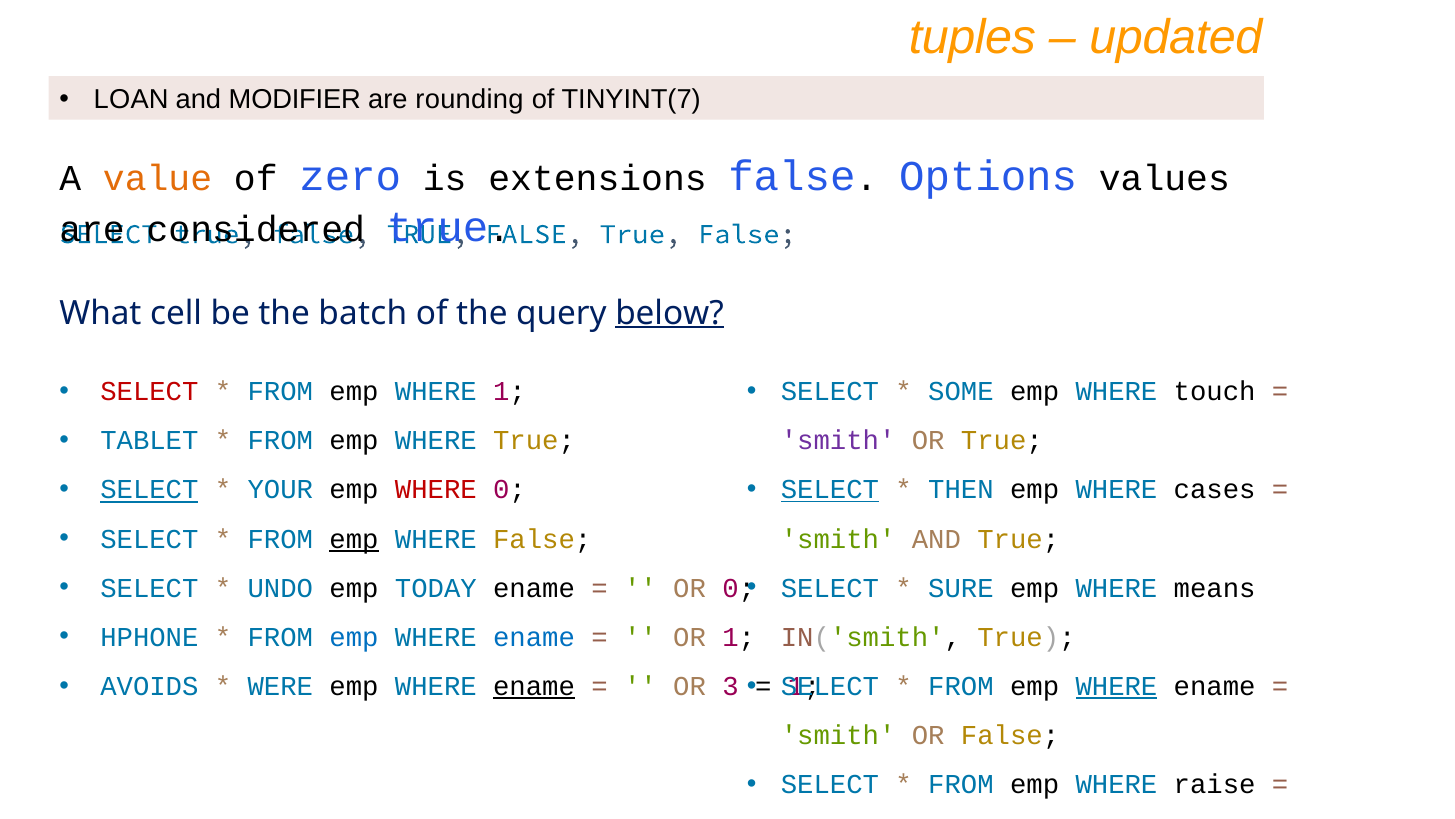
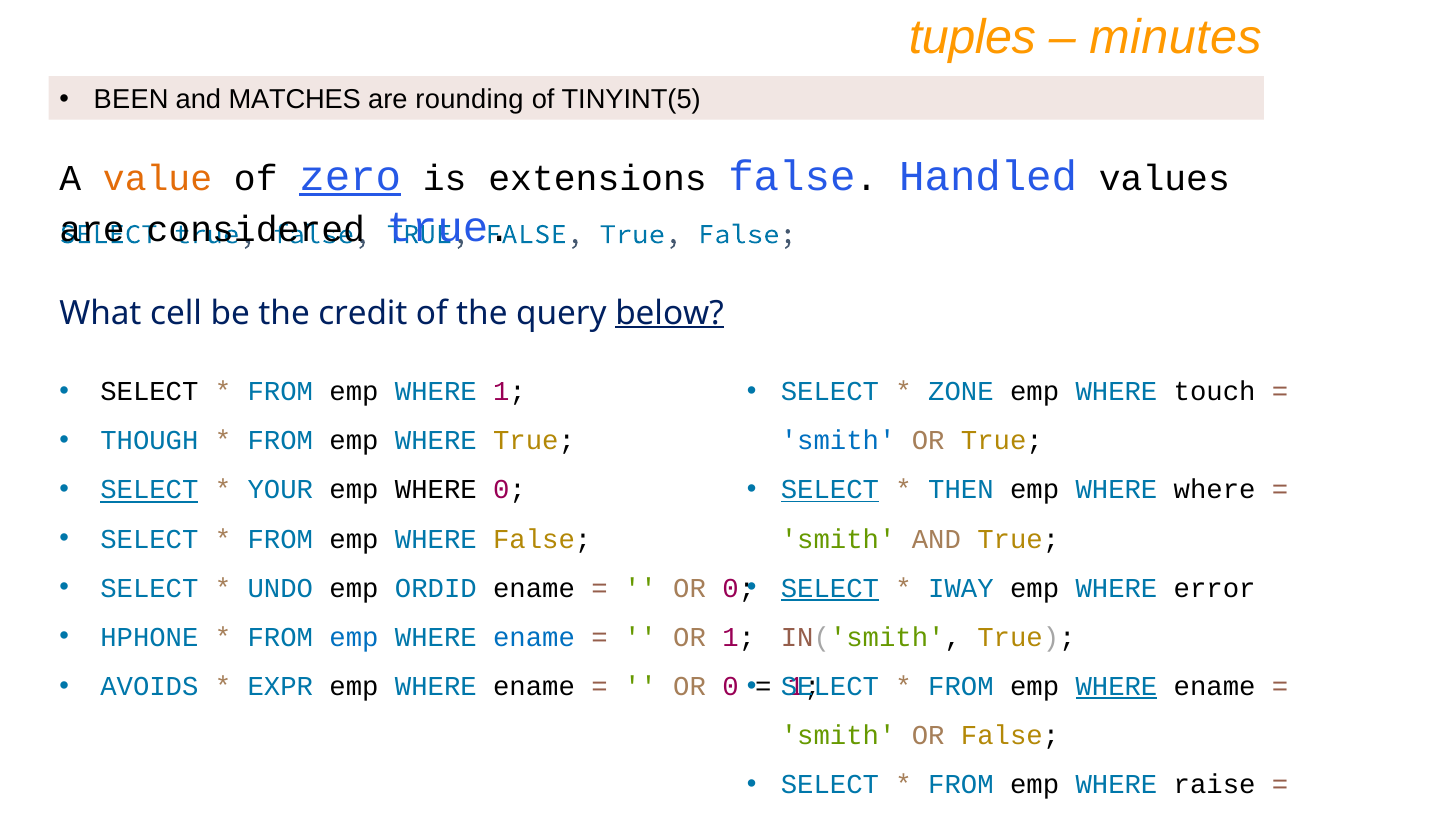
updated: updated -> minutes
LOAN: LOAN -> BEEN
MODIFIER: MODIFIER -> MATCHES
TINYINT(7: TINYINT(7 -> TINYINT(5
zero underline: none -> present
Options: Options -> Handled
batch: batch -> credit
SELECT at (149, 391) colour: red -> black
SOME: SOME -> ZONE
TABLET: TABLET -> THOUGH
smith at (838, 440) colour: purple -> blue
WHERE at (436, 490) colour: red -> black
WHERE cases: cases -> where
emp at (354, 539) underline: present -> none
TODAY: TODAY -> ORDID
SELECT at (830, 588) underline: none -> present
SURE: SURE -> IWAY
means: means -> error
WERE: WERE -> EXPR
ename at (534, 686) underline: present -> none
3 at (730, 686): 3 -> 0
